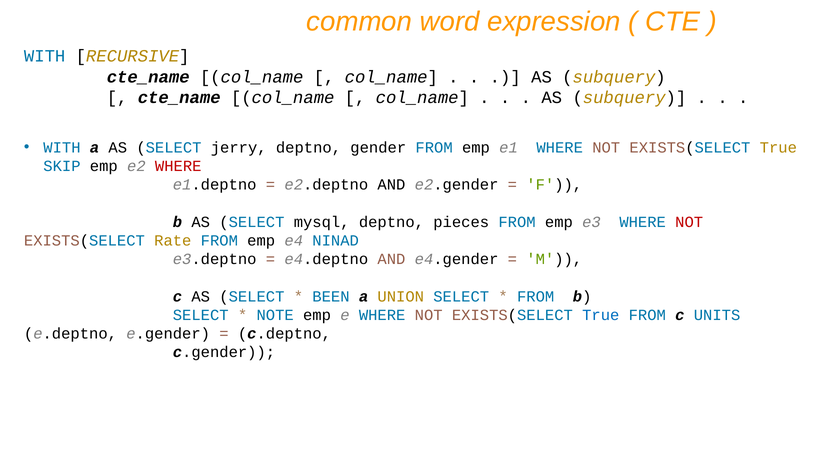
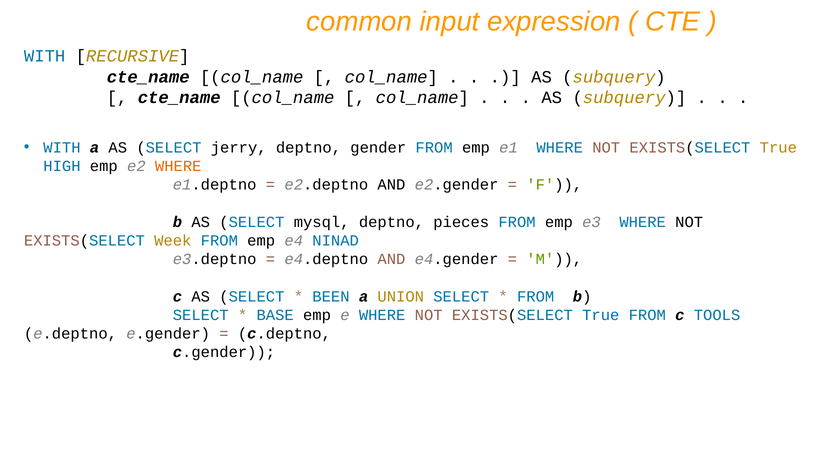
word: word -> input
SKIP: SKIP -> HIGH
WHERE at (178, 166) colour: red -> orange
NOT at (689, 222) colour: red -> black
Rate: Rate -> Week
NOTE: NOTE -> BASE
UNITS: UNITS -> TOOLS
